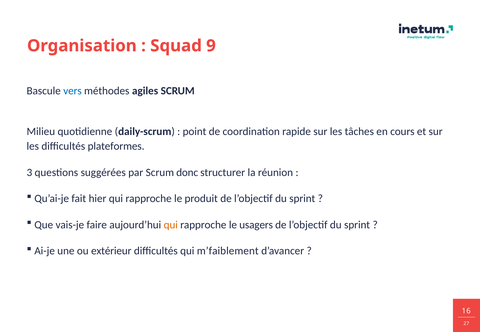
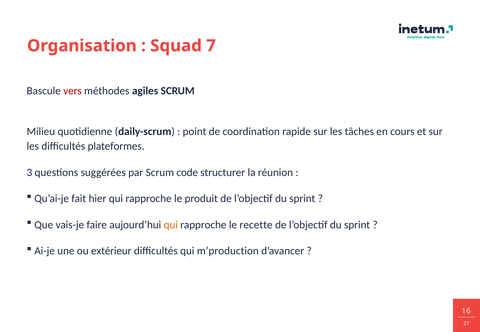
9: 9 -> 7
vers colour: blue -> red
donc: donc -> code
usagers: usagers -> recette
m’faiblement: m’faiblement -> m’production
